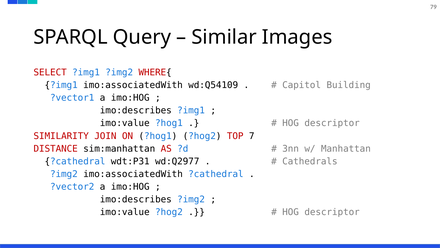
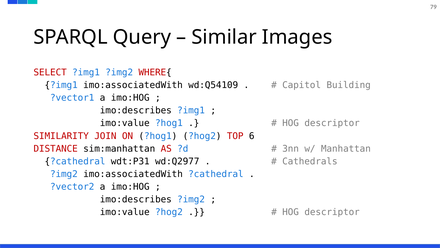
7: 7 -> 6
